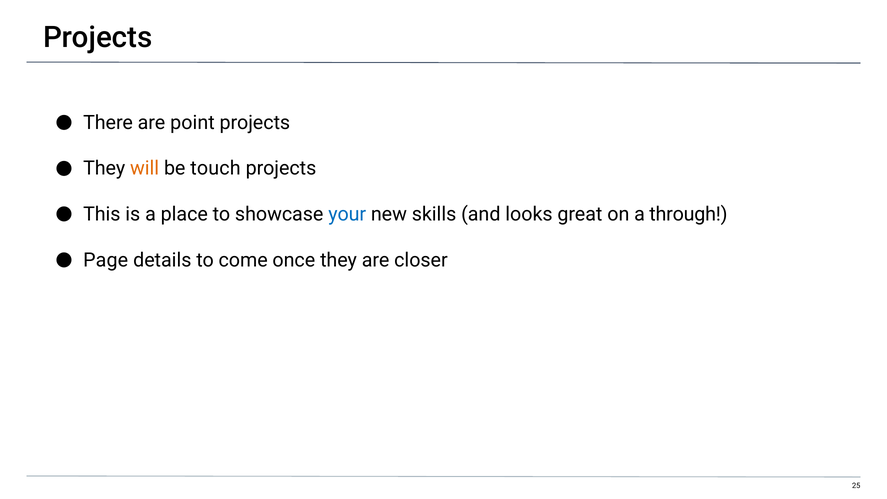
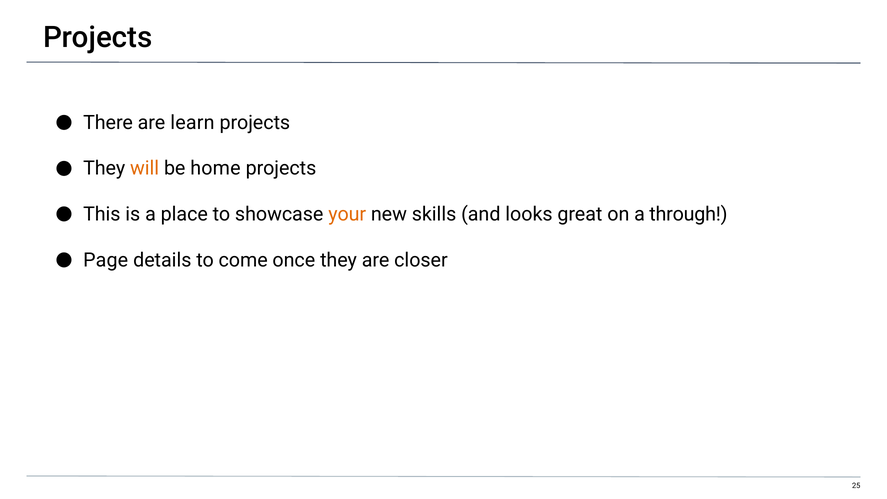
point: point -> learn
touch: touch -> home
your colour: blue -> orange
